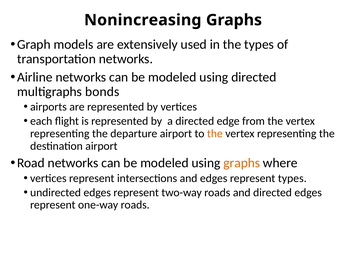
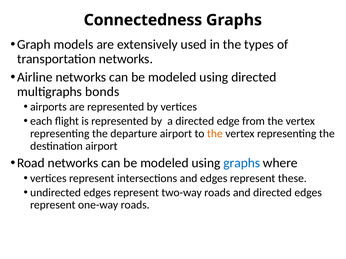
Nonincreasing: Nonincreasing -> Connectedness
graphs at (242, 163) colour: orange -> blue
represent types: types -> these
